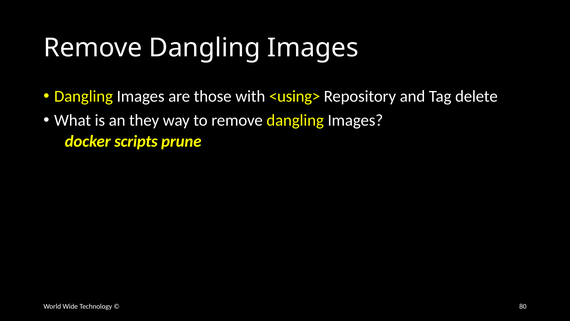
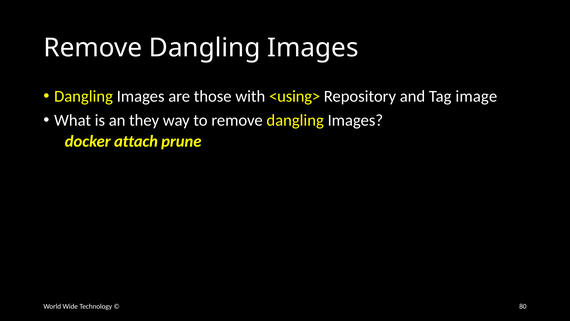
delete: delete -> image
scripts: scripts -> attach
